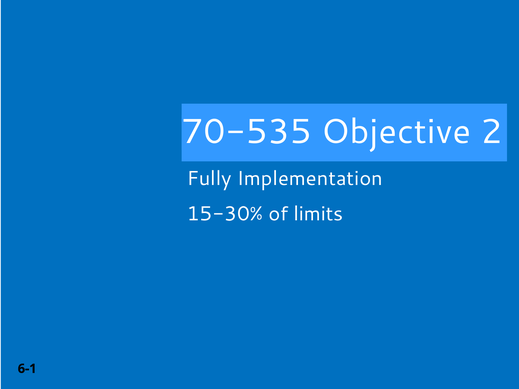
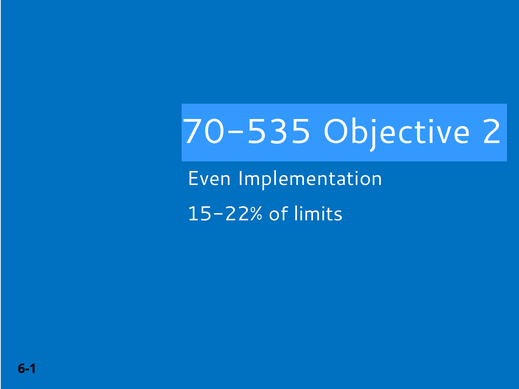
Fully: Fully -> Even
15-30%: 15-30% -> 15-22%
